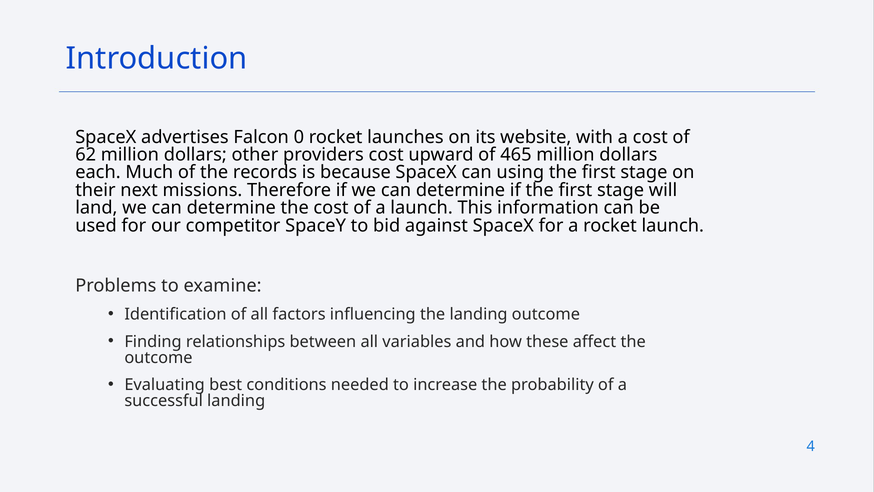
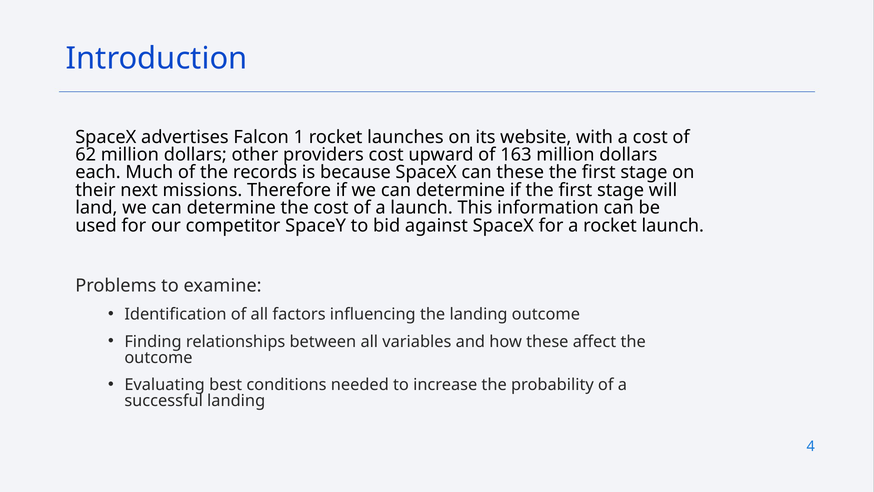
0: 0 -> 1
465: 465 -> 163
can using: using -> these
